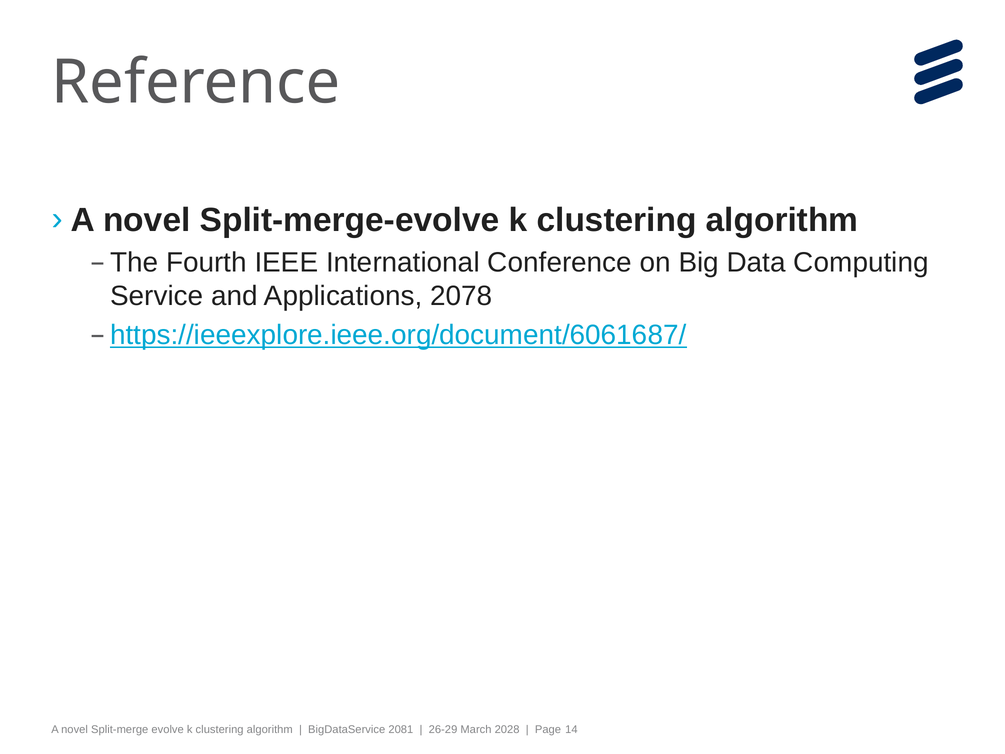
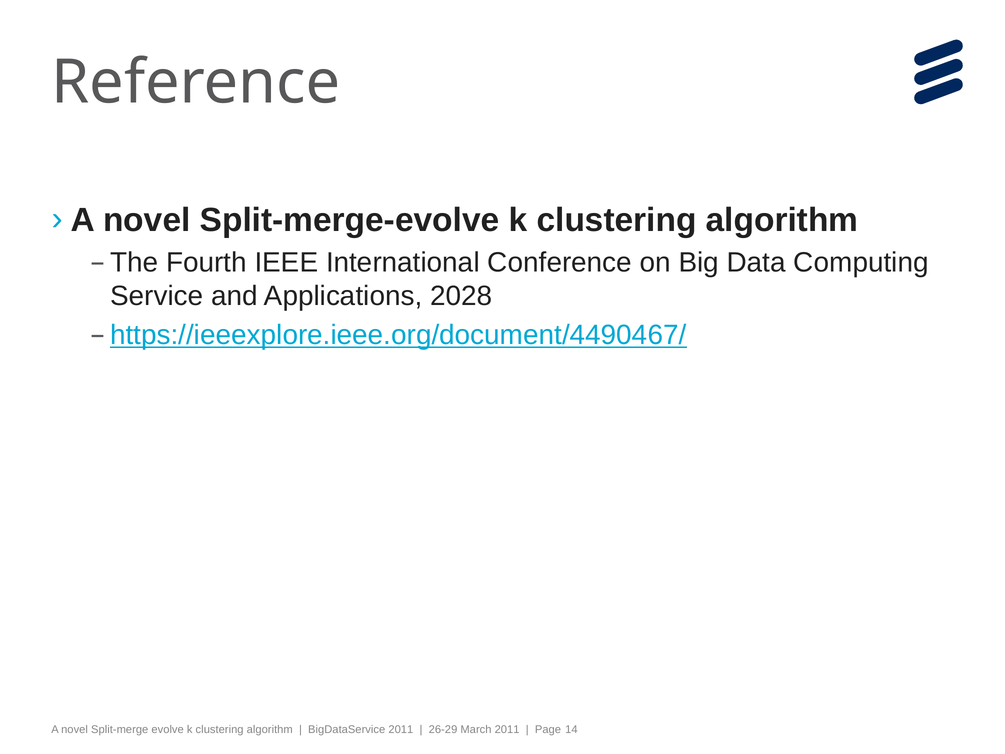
2078: 2078 -> 2028
https://ieeexplore.ieee.org/document/6061687/: https://ieeexplore.ieee.org/document/6061687/ -> https://ieeexplore.ieee.org/document/4490467/
2081 at (401, 729): 2081 -> 2011
2028 at (507, 729): 2028 -> 2011
